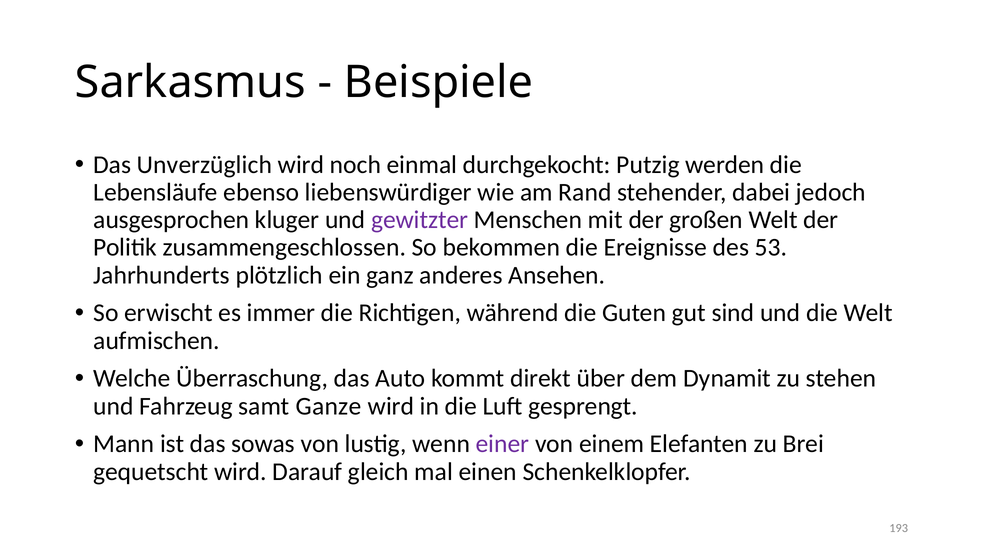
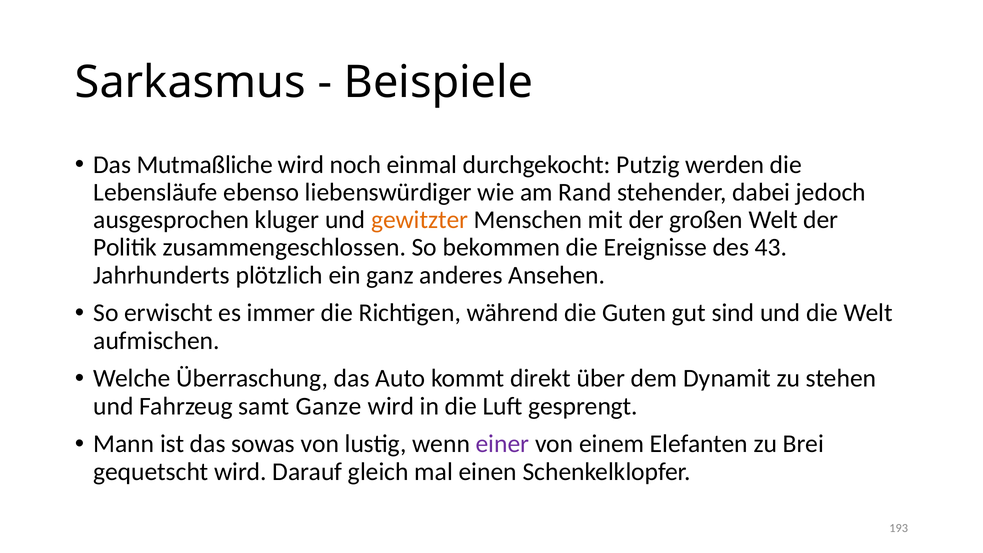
Unverzüglich: Unverzüglich -> Mutmaßliche
gewitzter colour: purple -> orange
53: 53 -> 43
